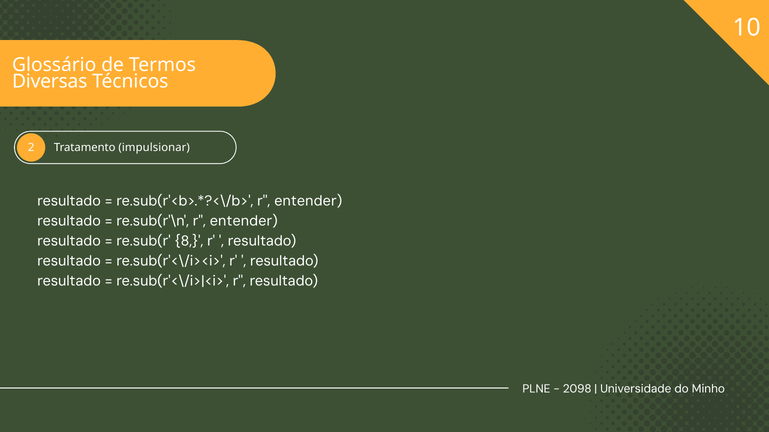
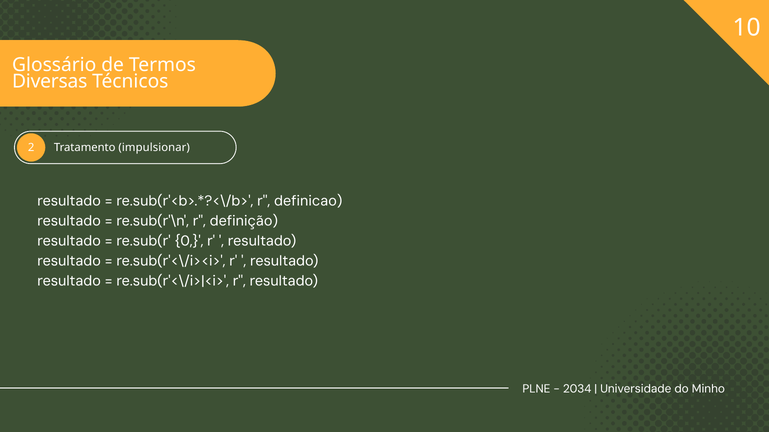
entender at (308, 201): entender -> definicao
re.sub(r'\n r entender: entender -> definição
8: 8 -> 0
2098: 2098 -> 2034
